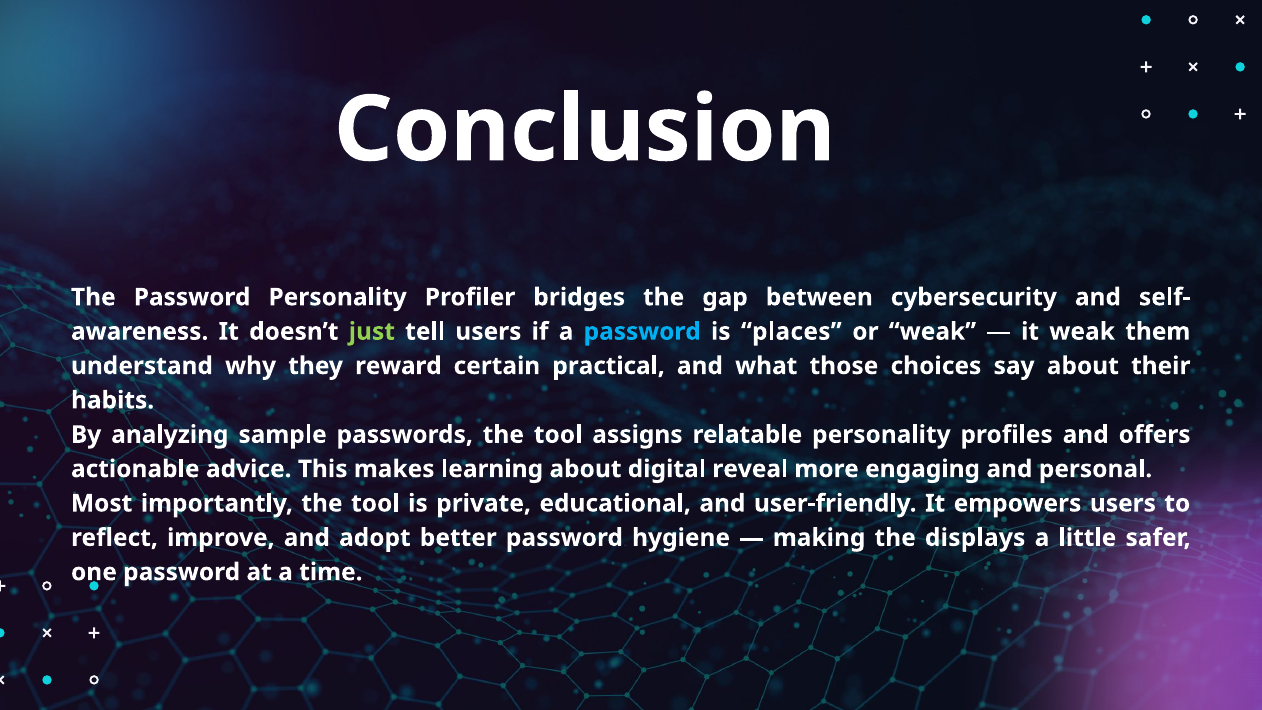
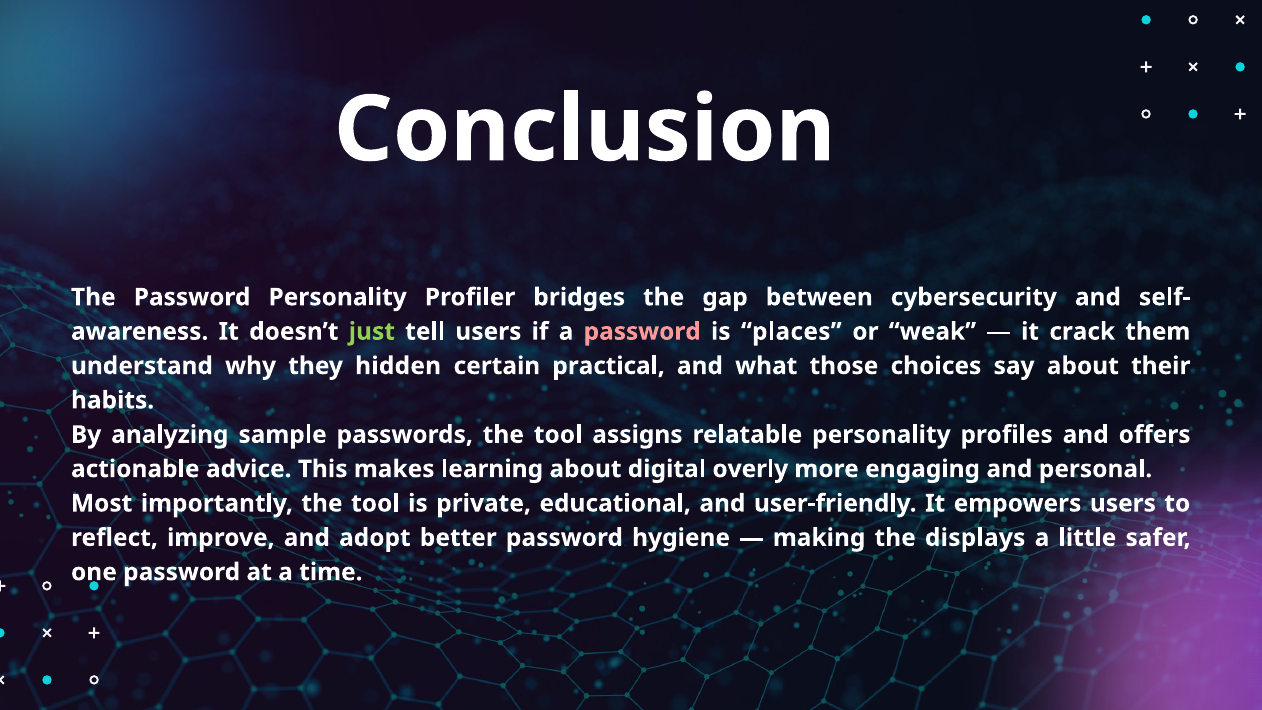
password at (642, 332) colour: light blue -> pink
it weak: weak -> crack
reward: reward -> hidden
reveal: reveal -> overly
